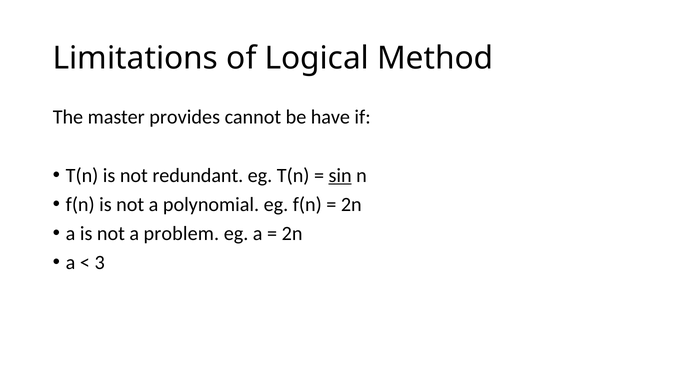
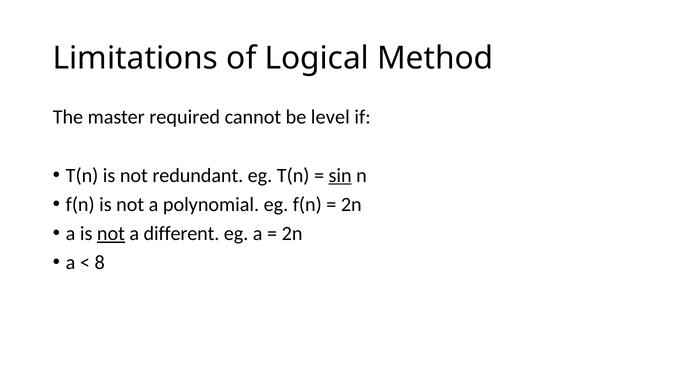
provides: provides -> required
have: have -> level
not at (111, 233) underline: none -> present
problem: problem -> different
3: 3 -> 8
